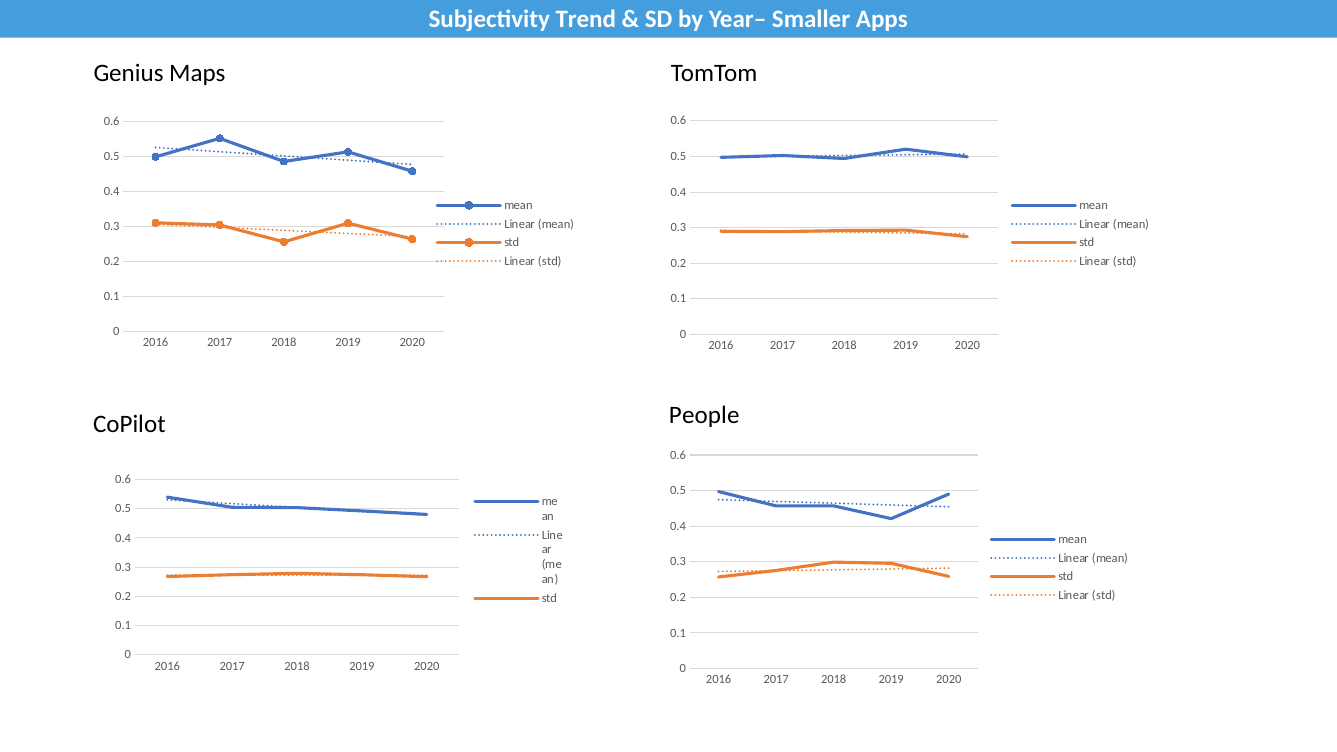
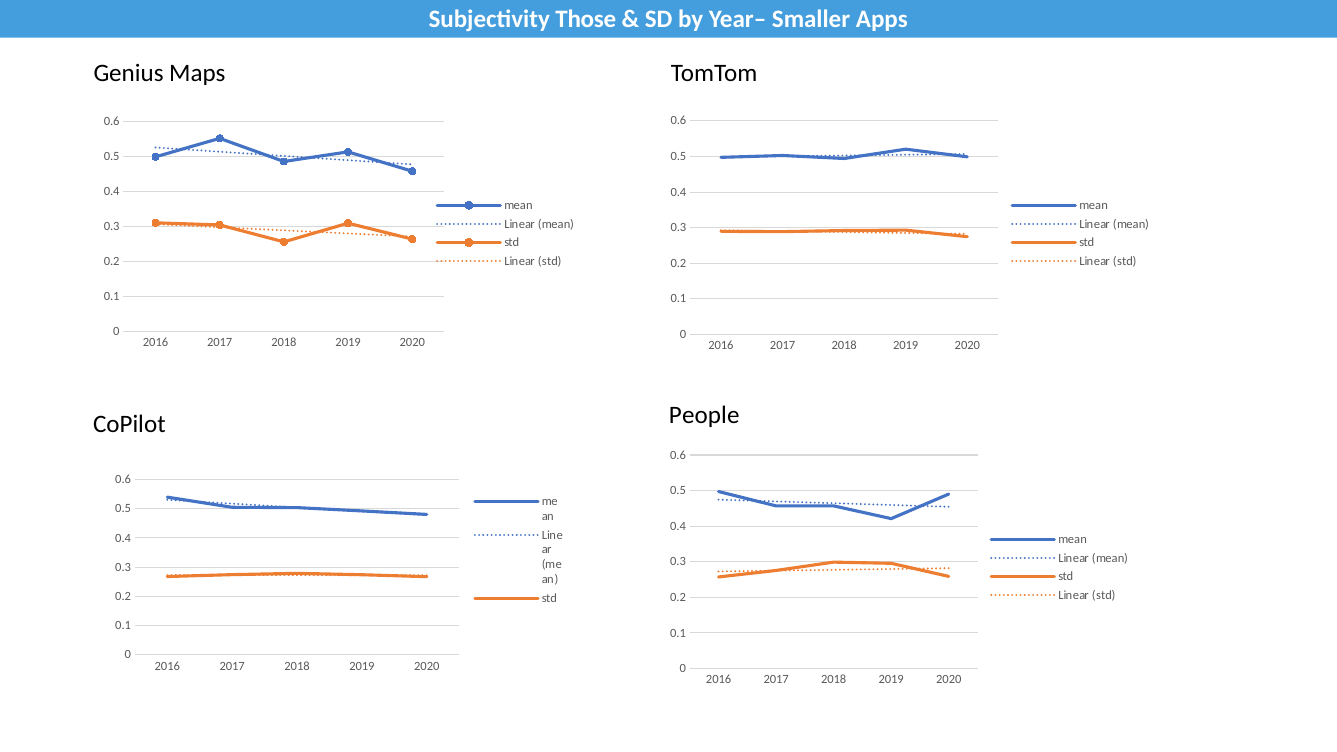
Trend: Trend -> Those
